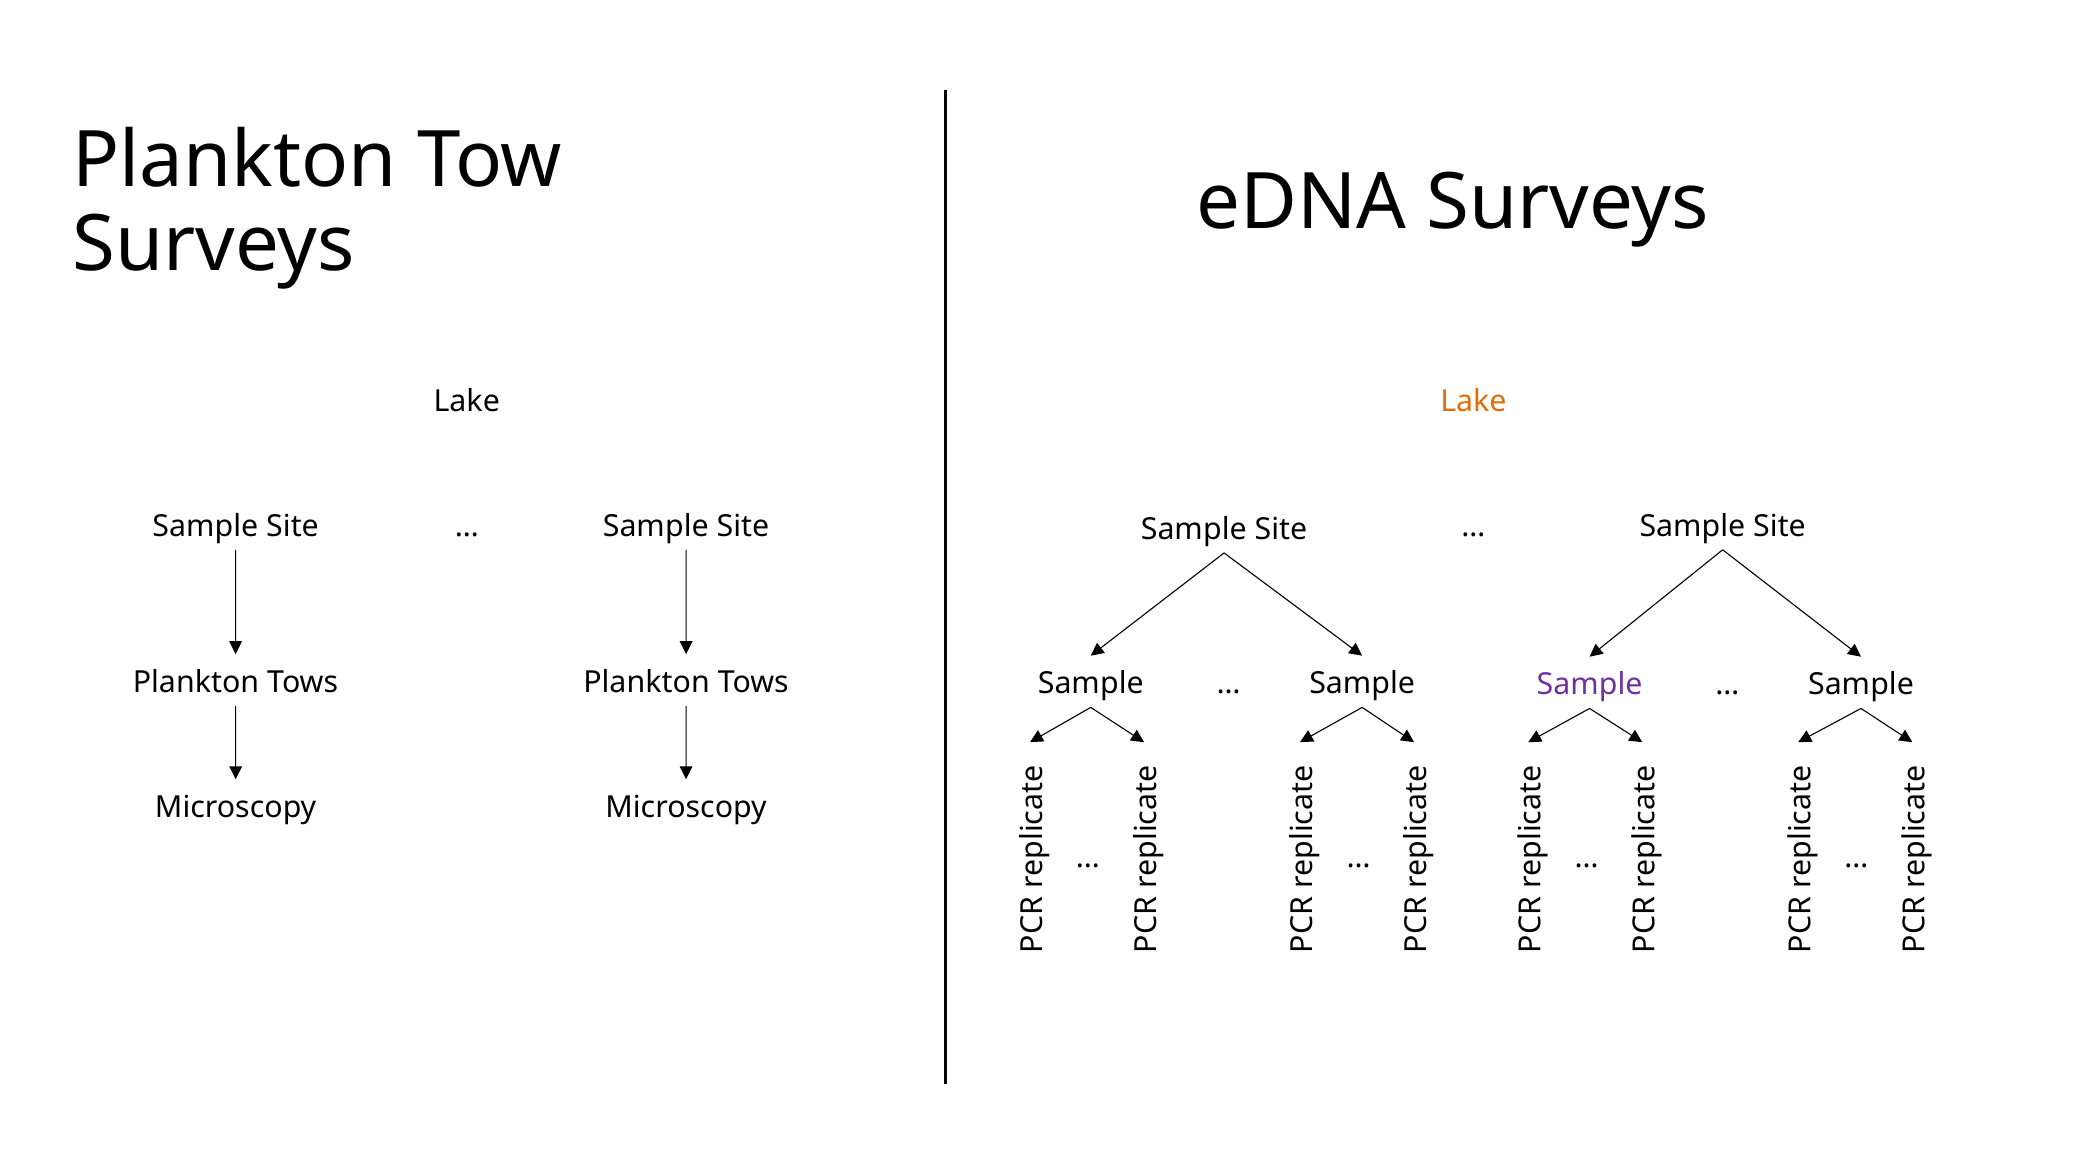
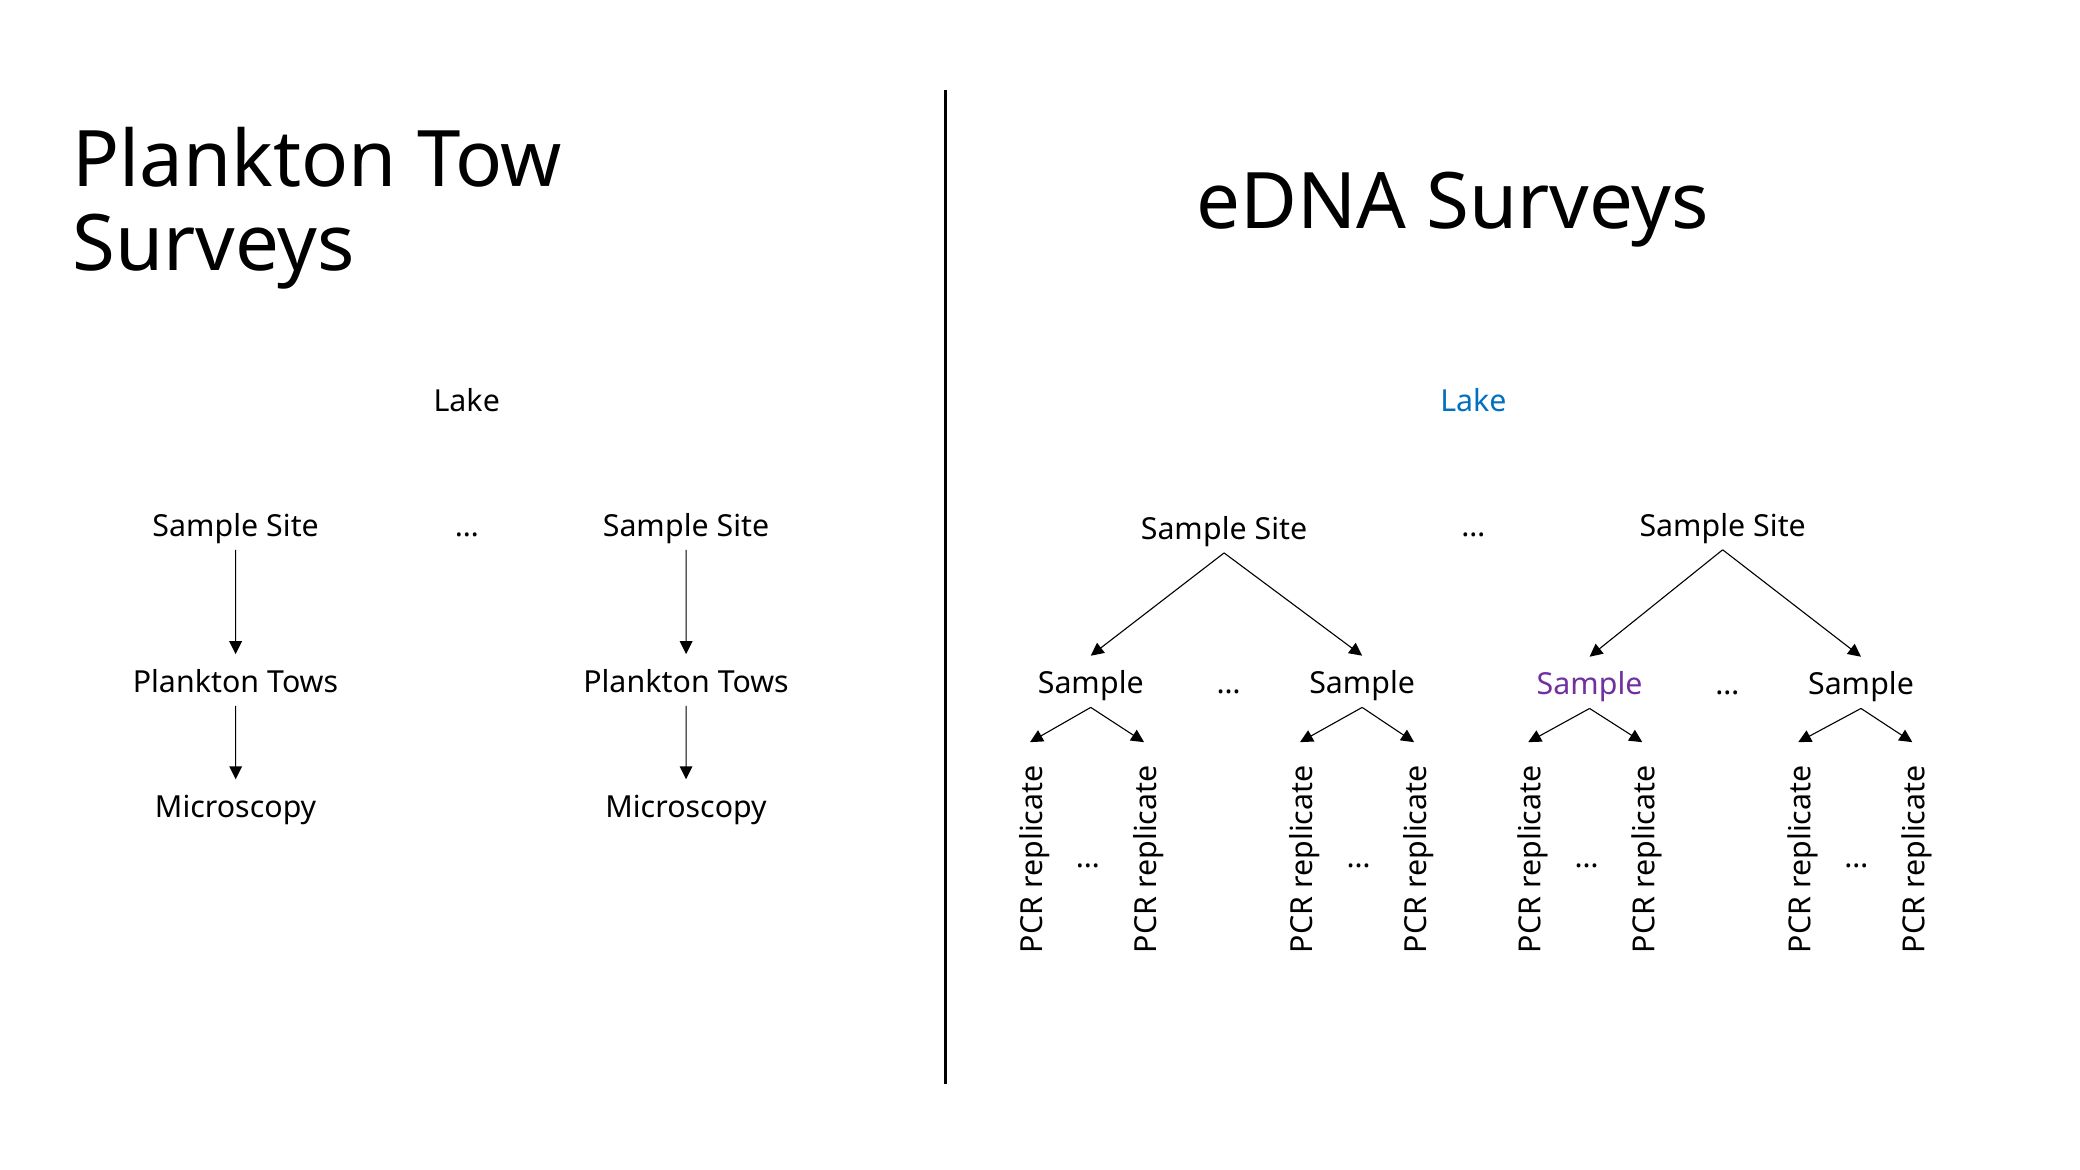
Lake at (1473, 401) colour: orange -> blue
